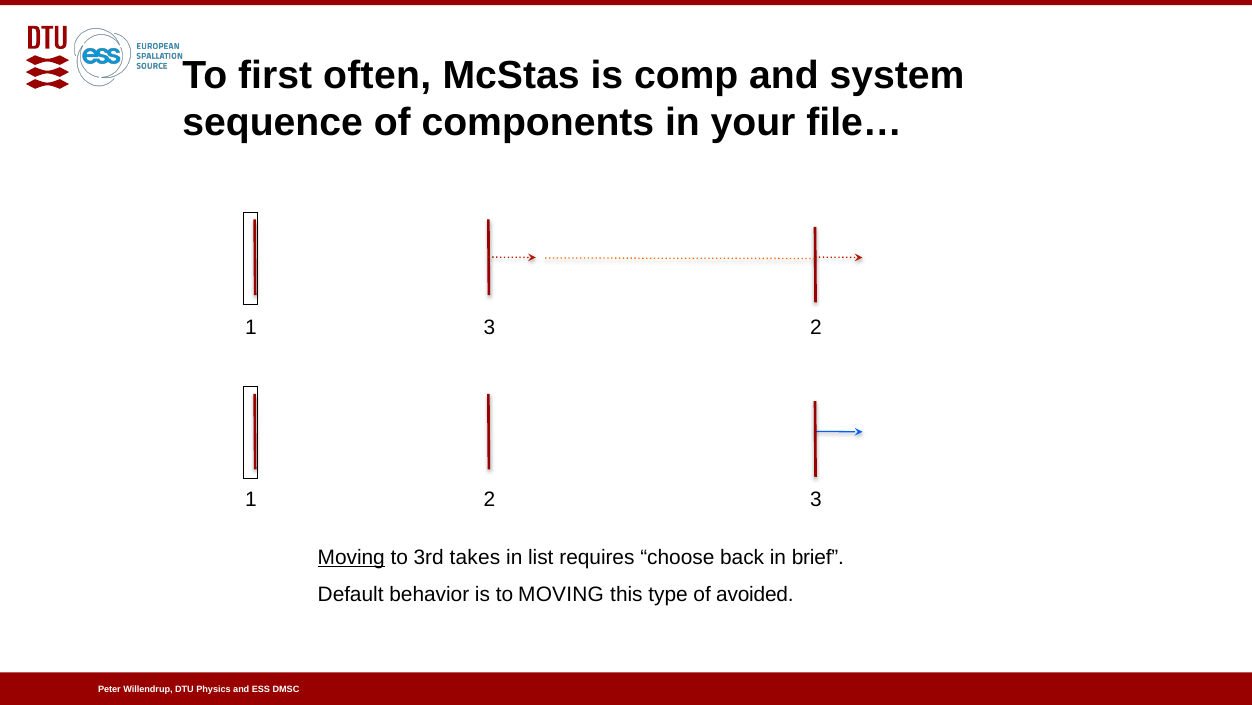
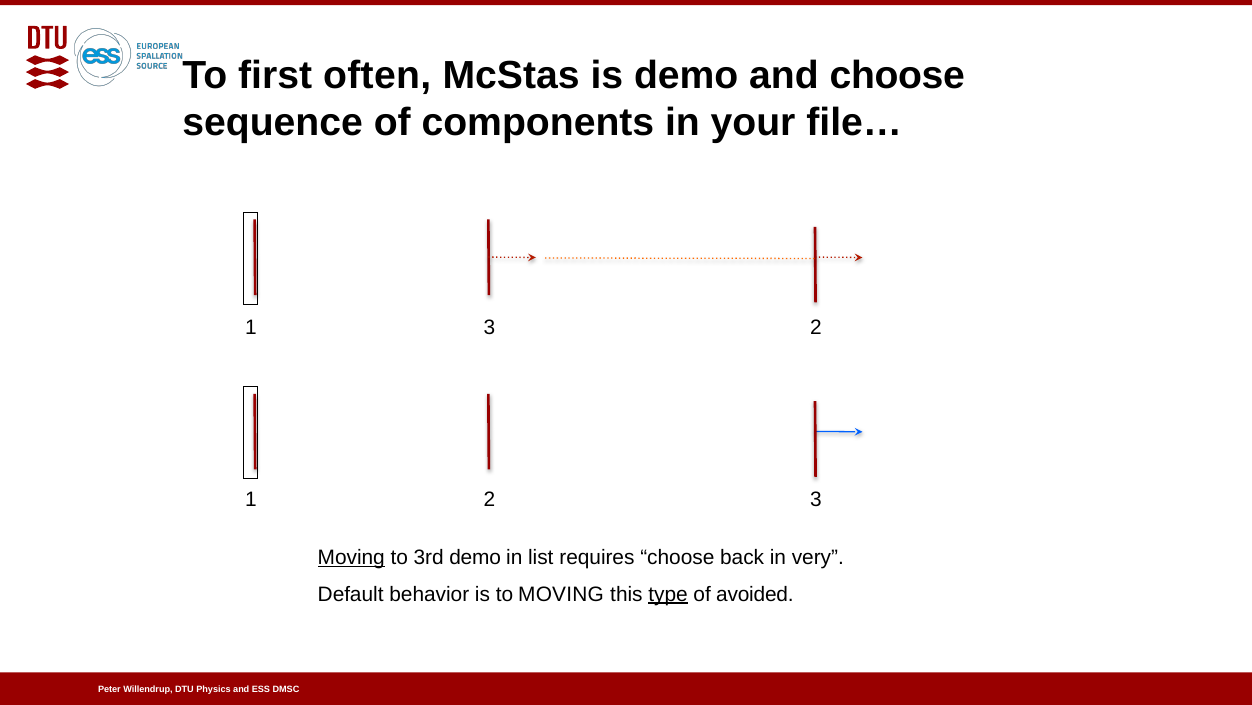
is comp: comp -> demo
and system: system -> choose
3rd takes: takes -> demo
brief: brief -> very
type underline: none -> present
